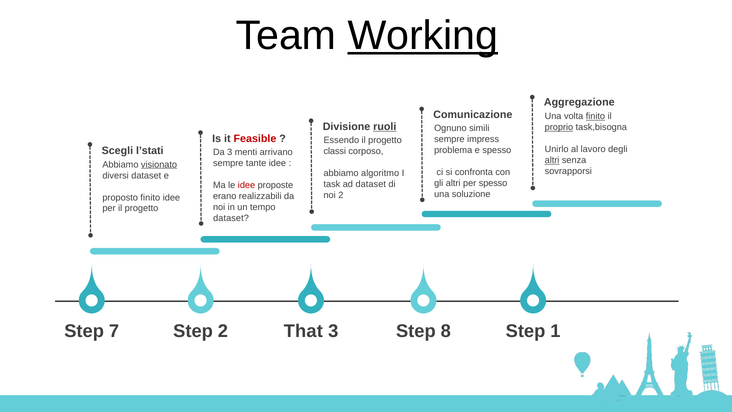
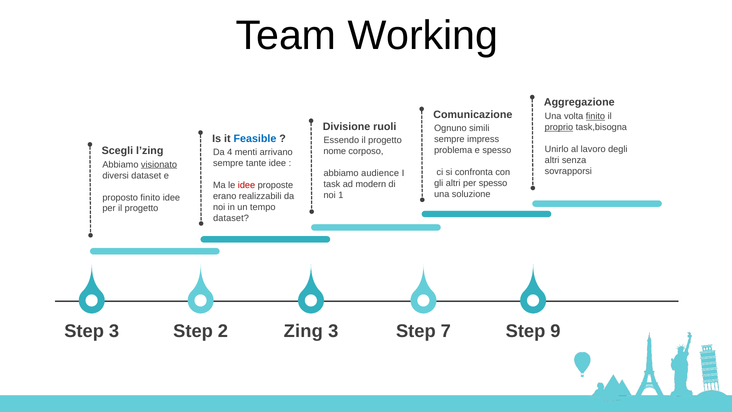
Working underline: present -> none
ruoli underline: present -> none
Feasible colour: red -> blue
l’stati: l’stati -> l’zing
Da 3: 3 -> 4
classi: classi -> nome
altri at (552, 160) underline: present -> none
algoritmo: algoritmo -> audience
ad dataset: dataset -> modern
noi 2: 2 -> 1
Step 7: 7 -> 3
That: That -> Zing
8: 8 -> 7
1: 1 -> 9
